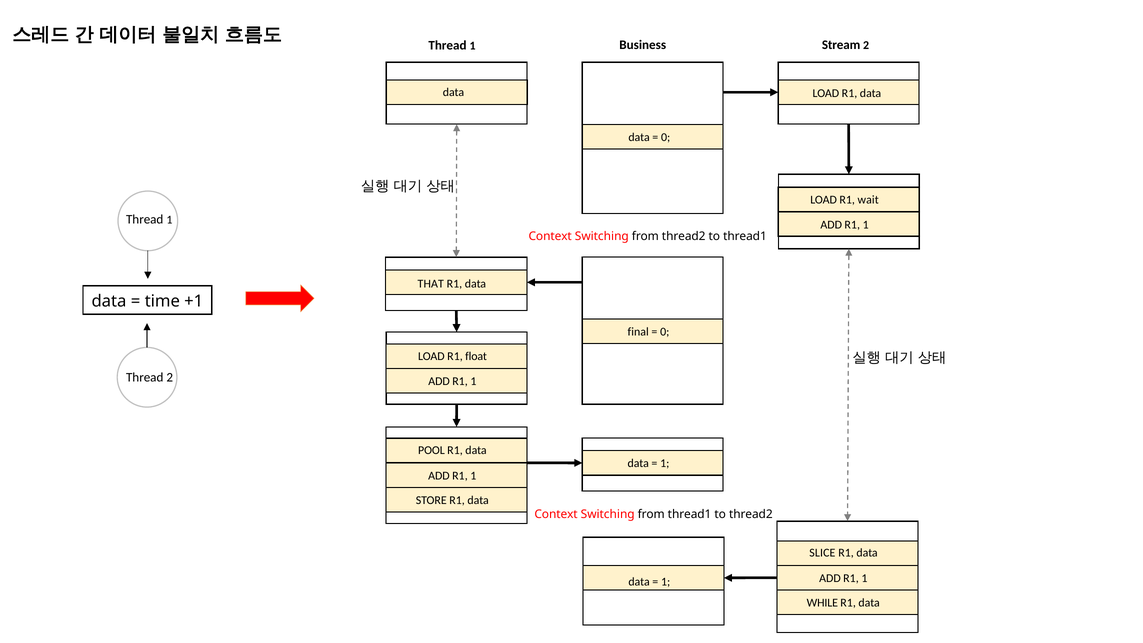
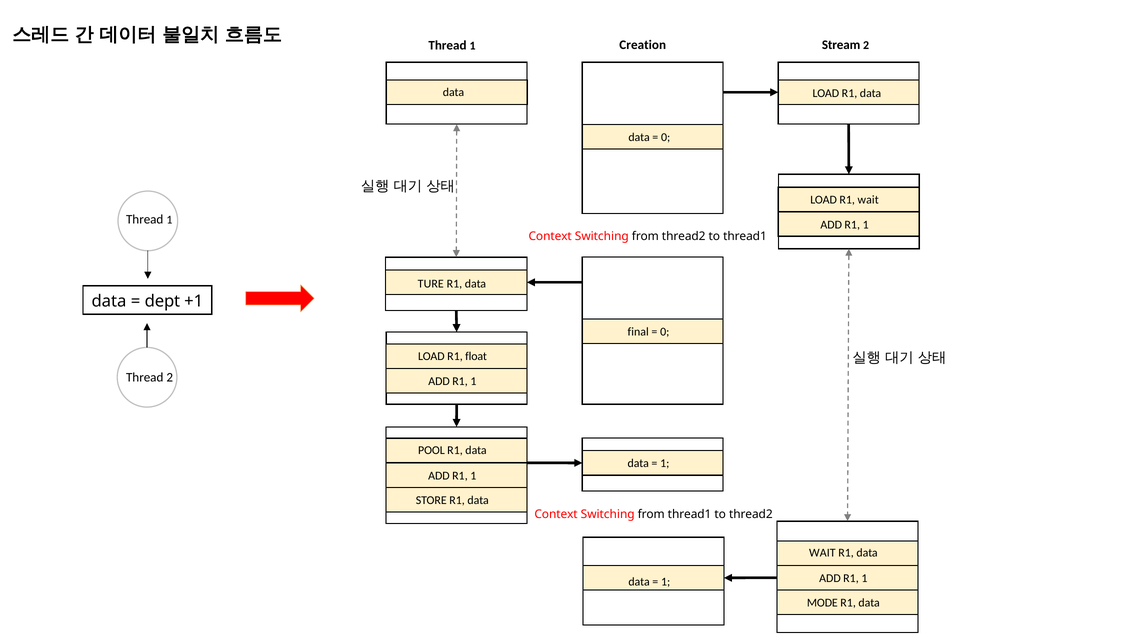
Business: Business -> Creation
THAT: THAT -> TURE
time: time -> dept
SLICE at (822, 553): SLICE -> WAIT
WHILE: WHILE -> MODE
